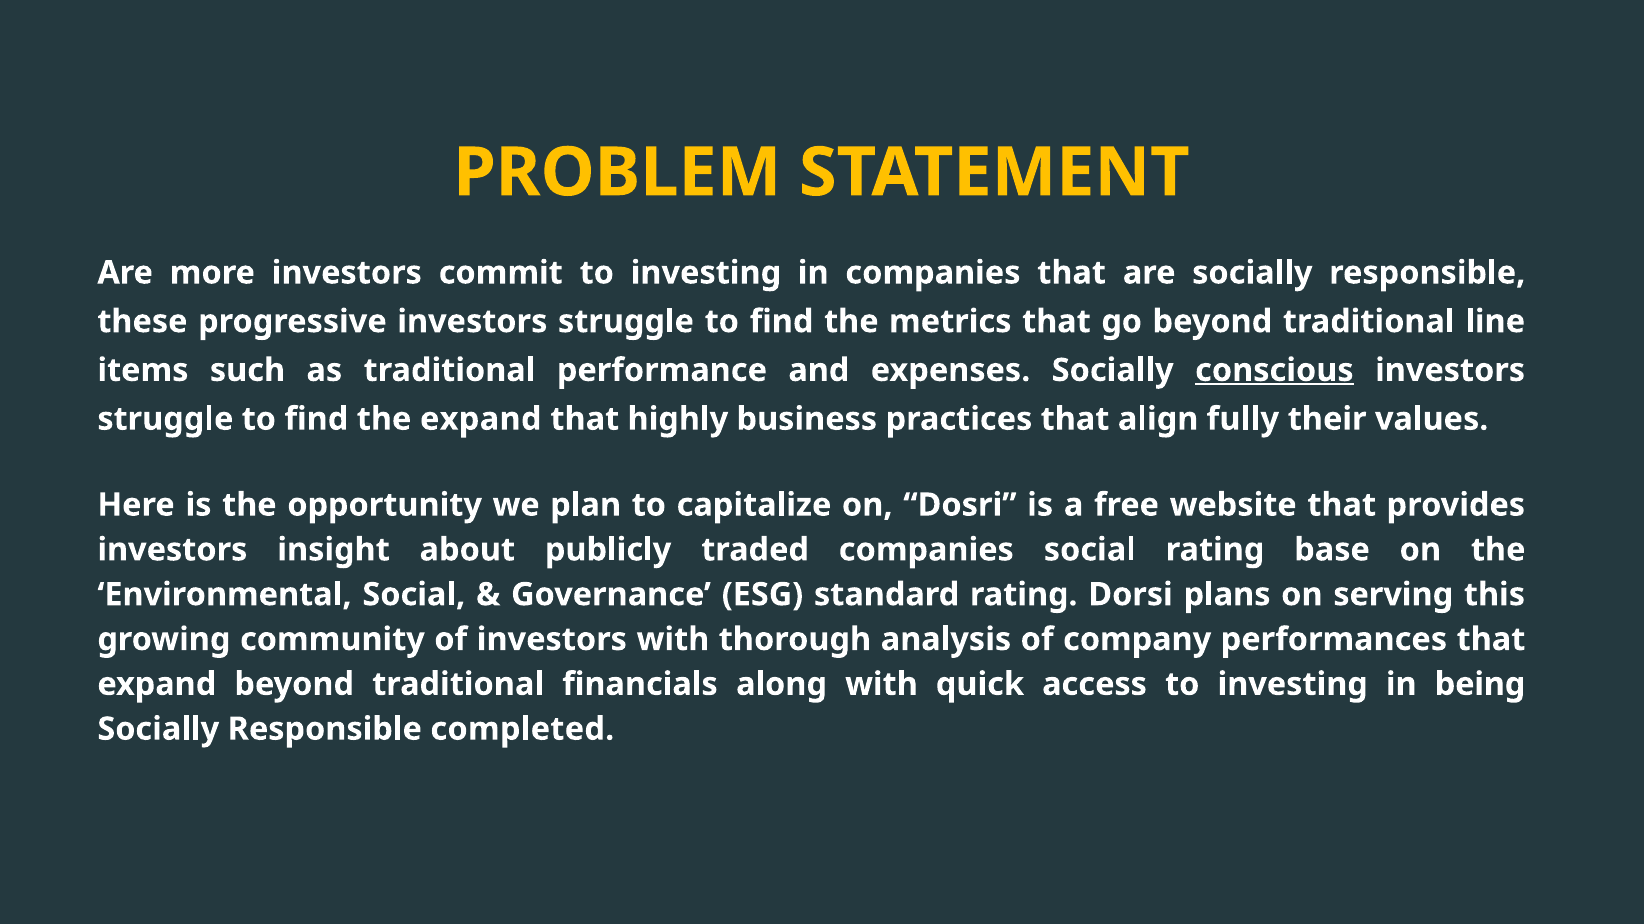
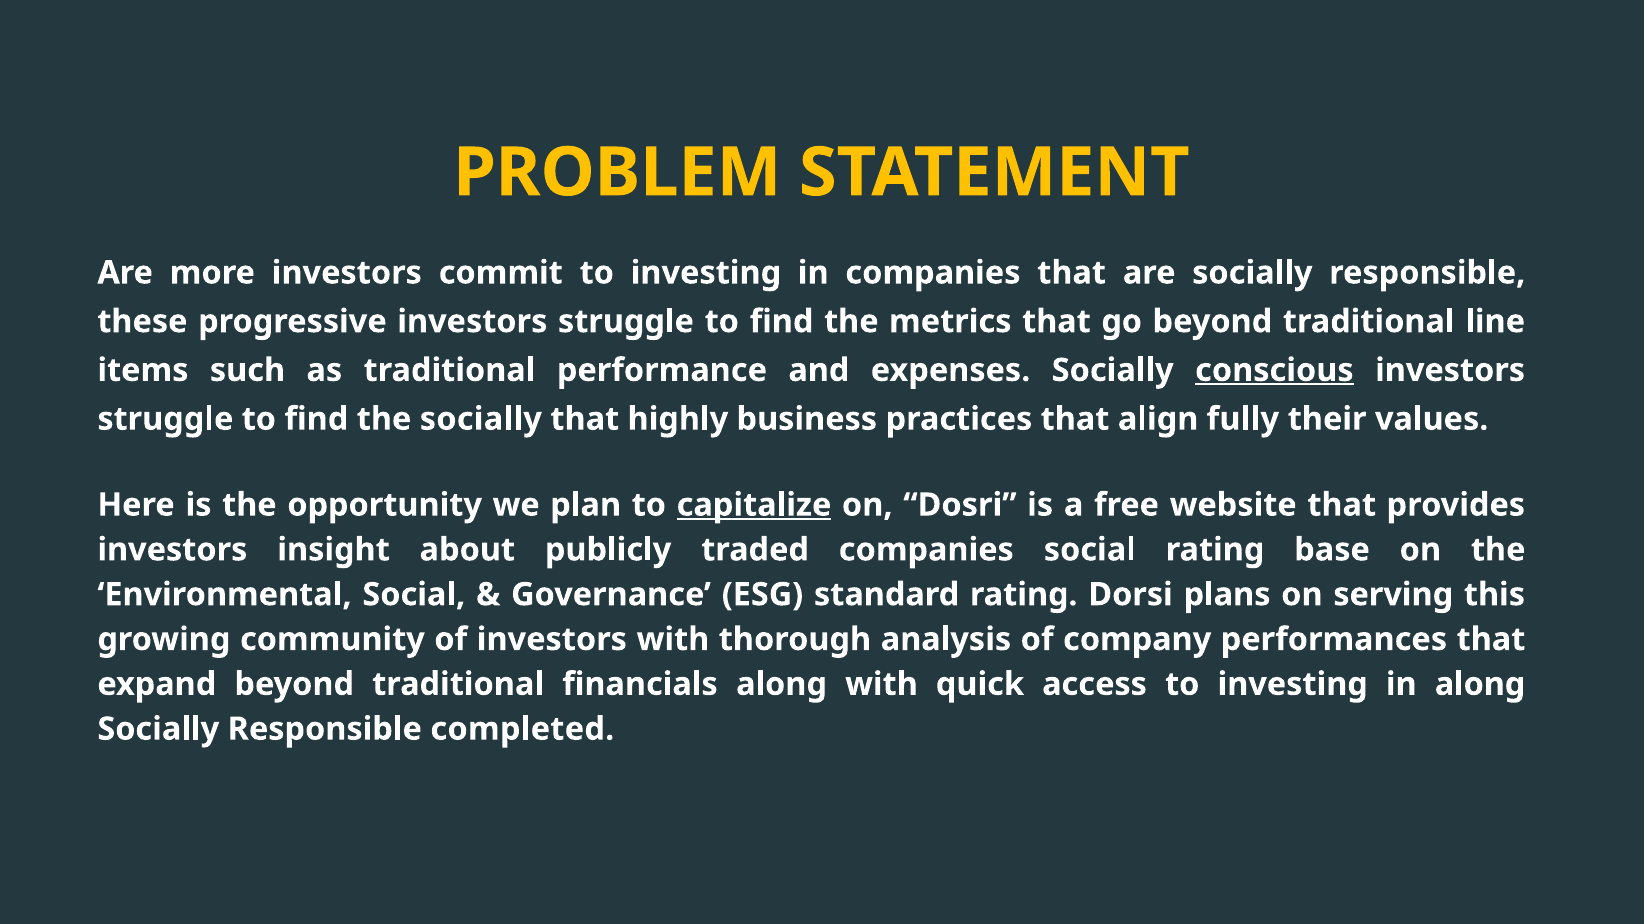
the expand: expand -> socially
capitalize underline: none -> present
in being: being -> along
